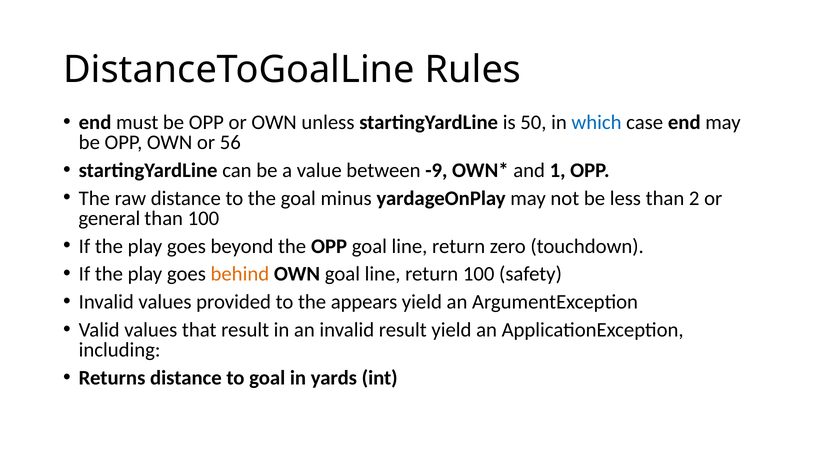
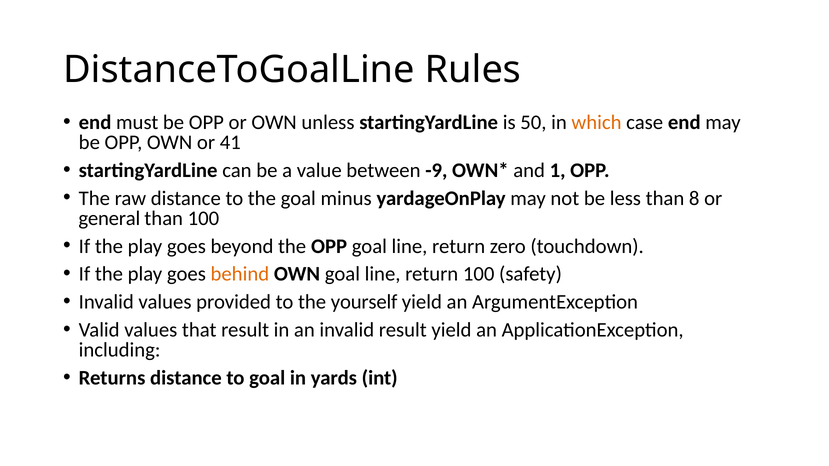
which colour: blue -> orange
56: 56 -> 41
2: 2 -> 8
appears: appears -> yourself
